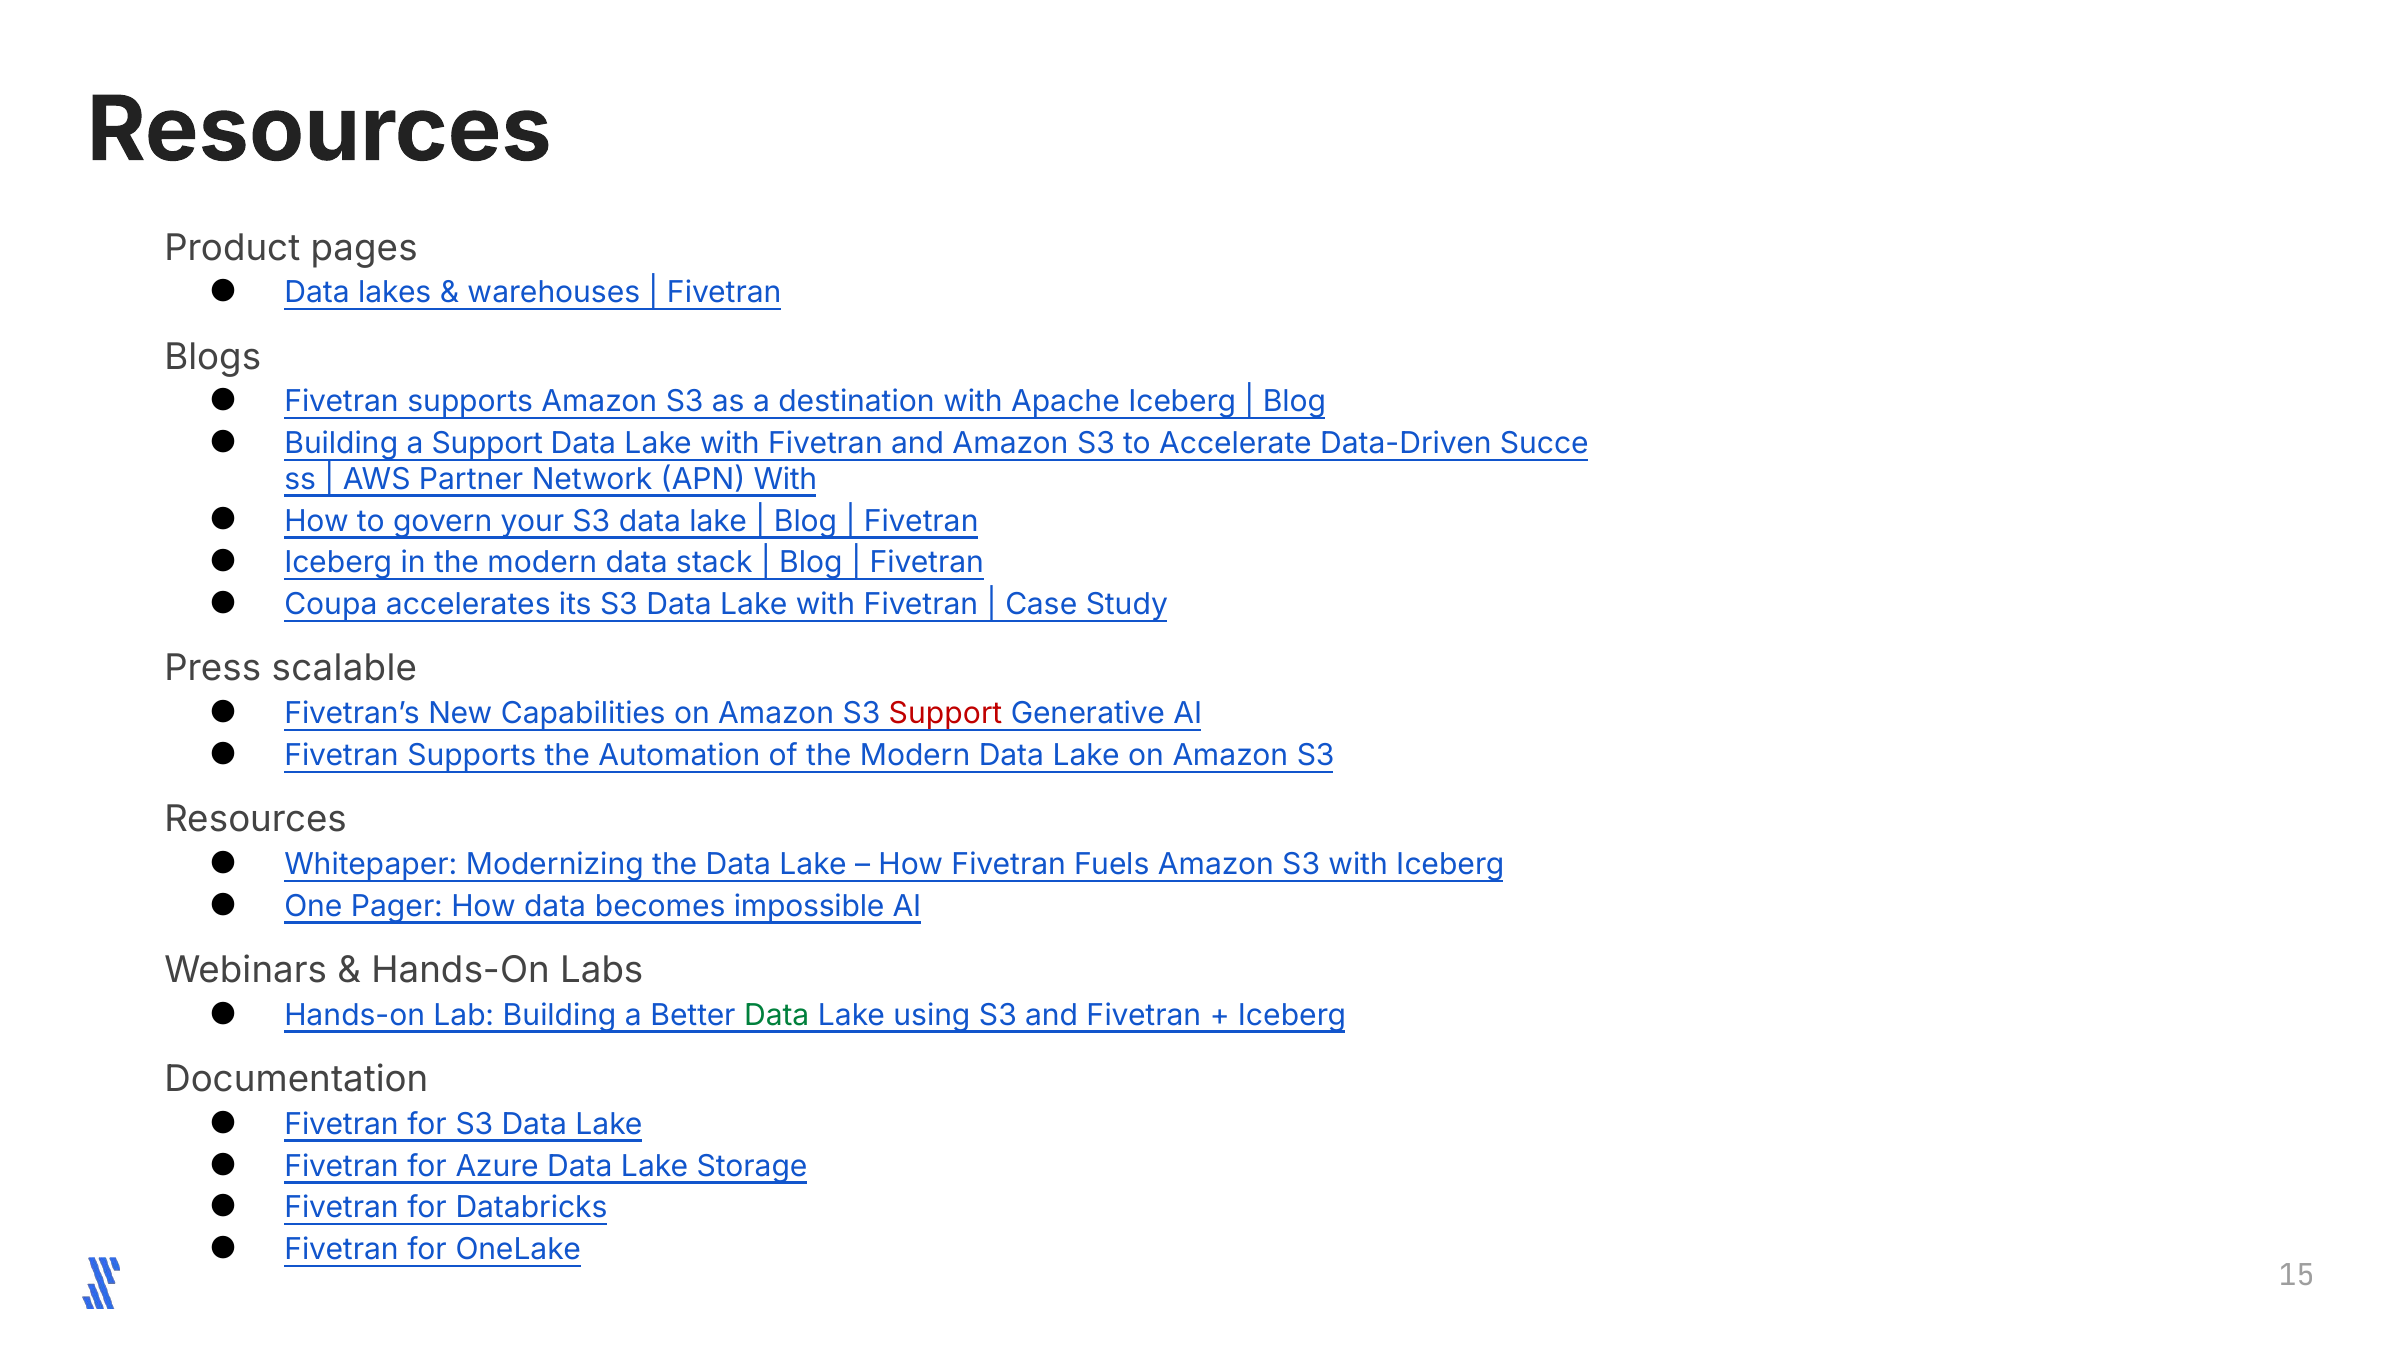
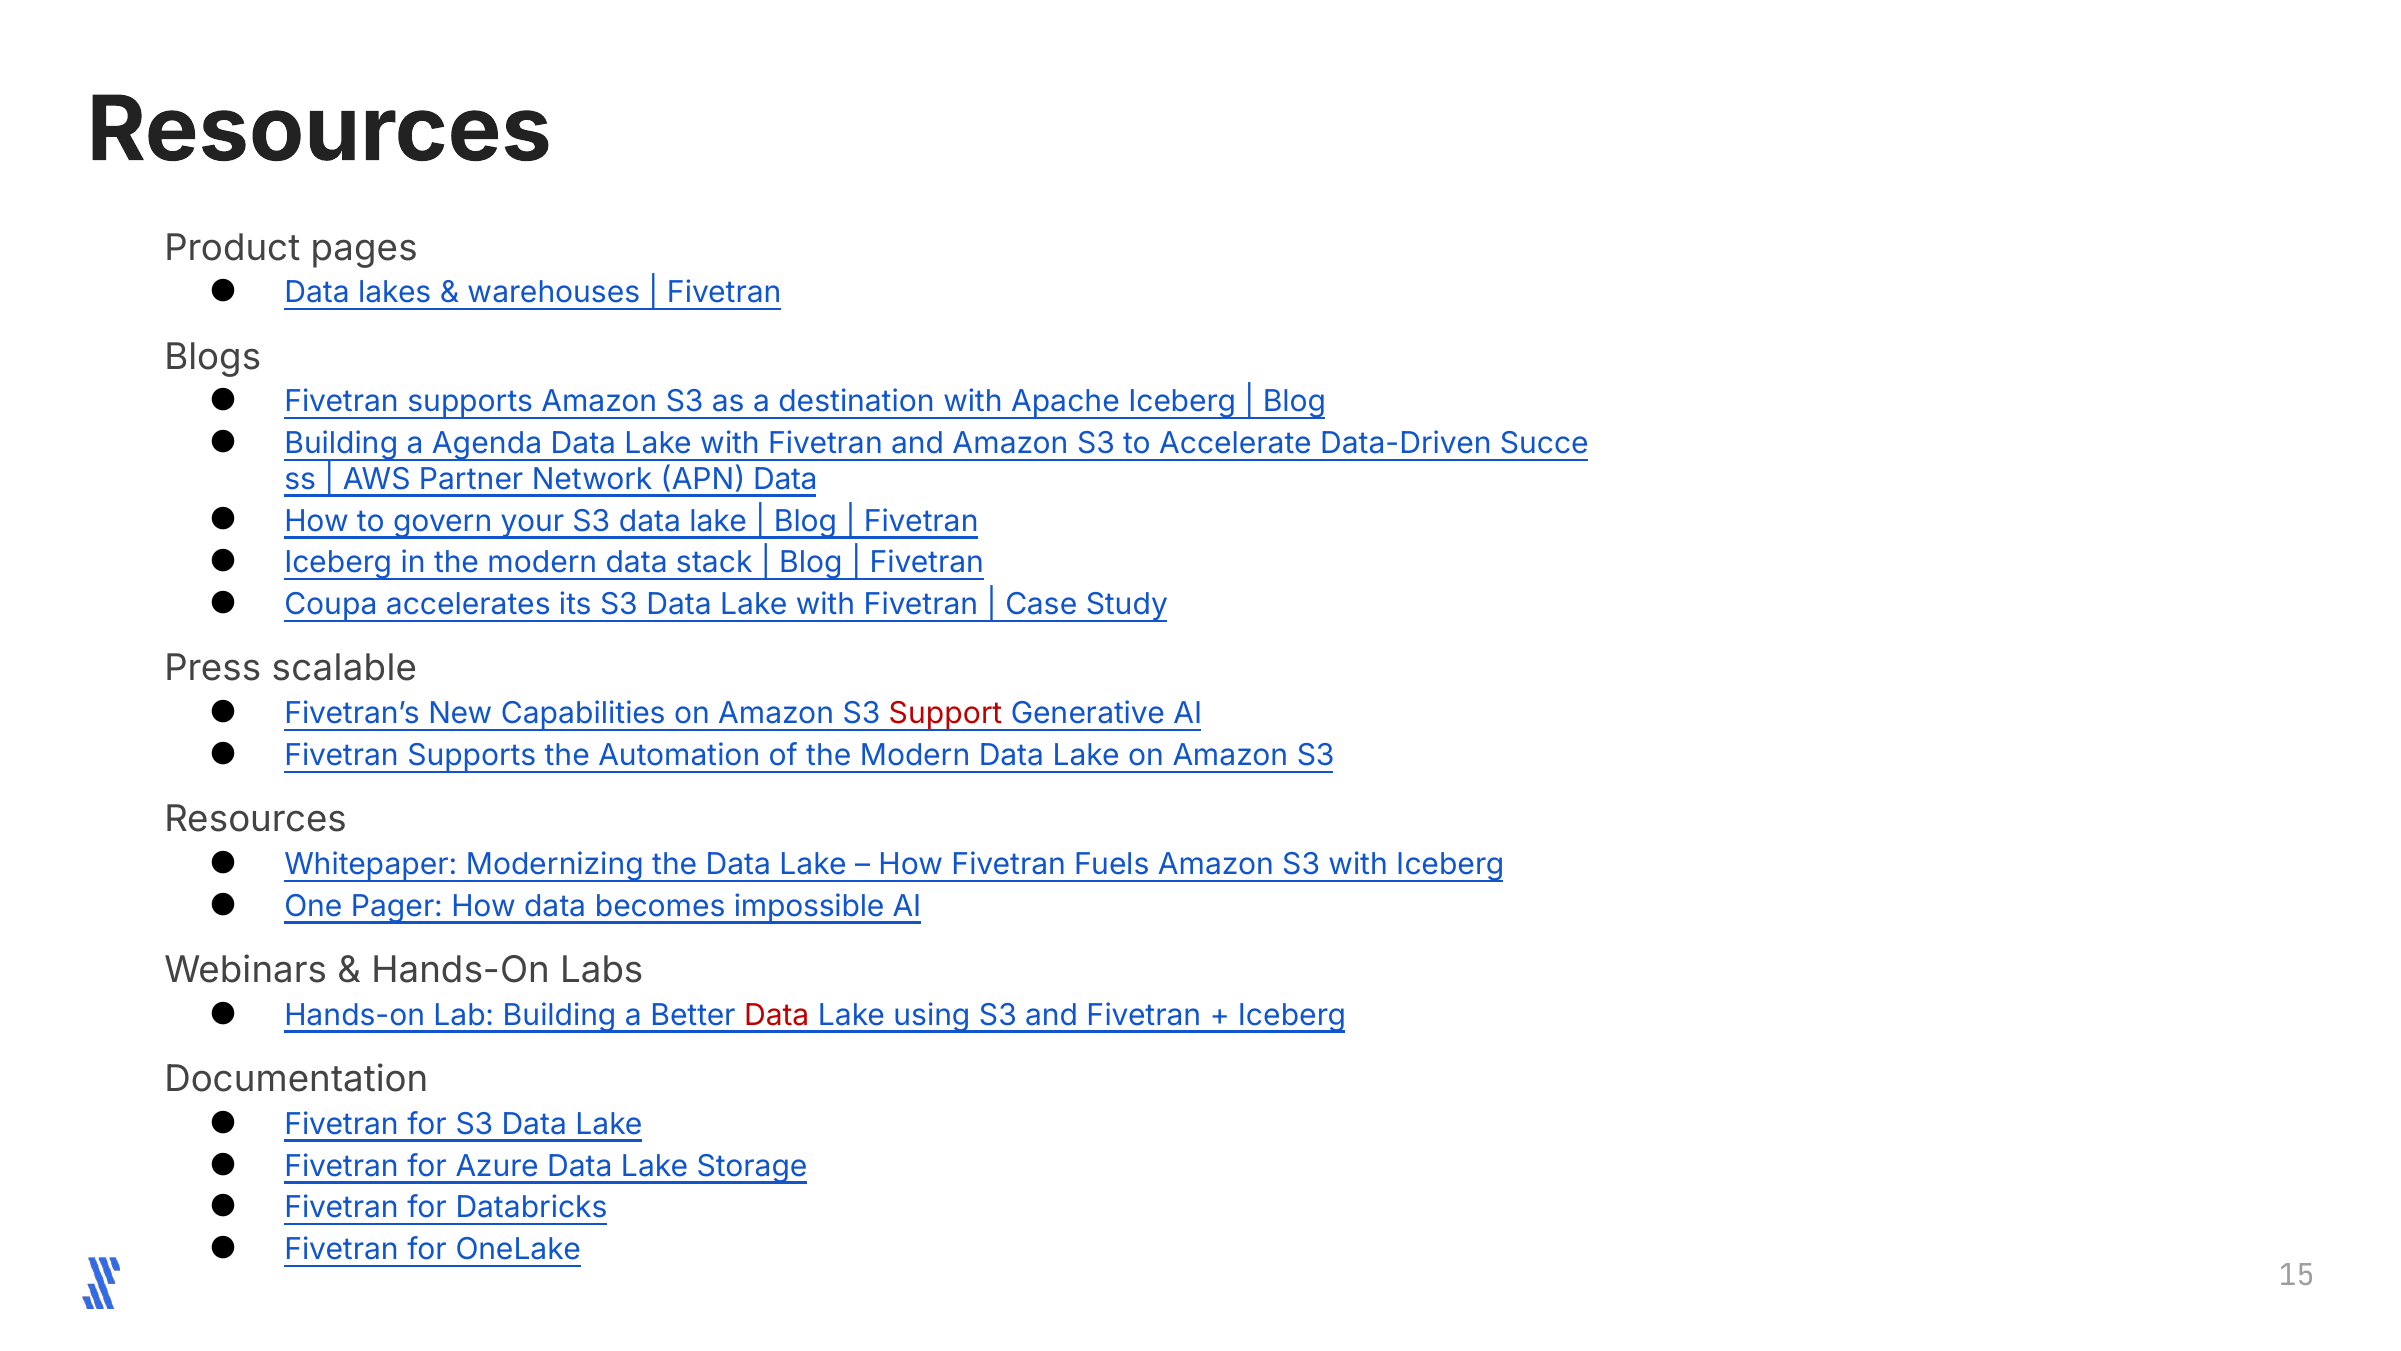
a Support: Support -> Agenda
APN With: With -> Data
Data at (777, 1015) colour: green -> red
